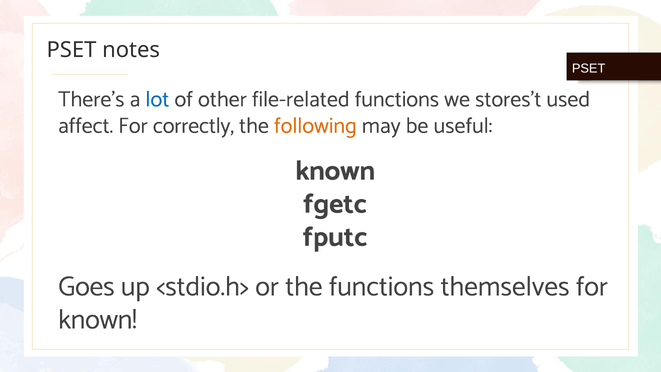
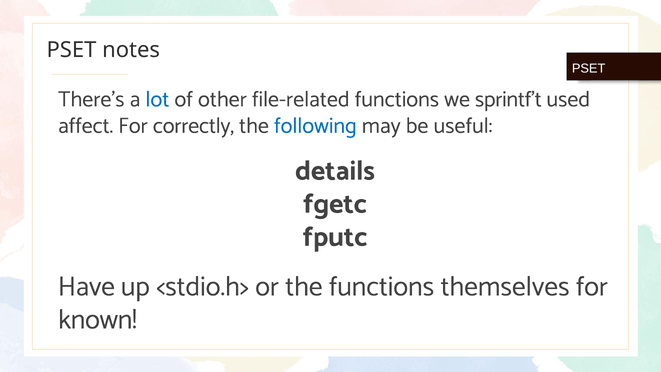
stores’t: stores’t -> sprintf’t
following colour: orange -> blue
known at (335, 170): known -> details
Goes: Goes -> Have
